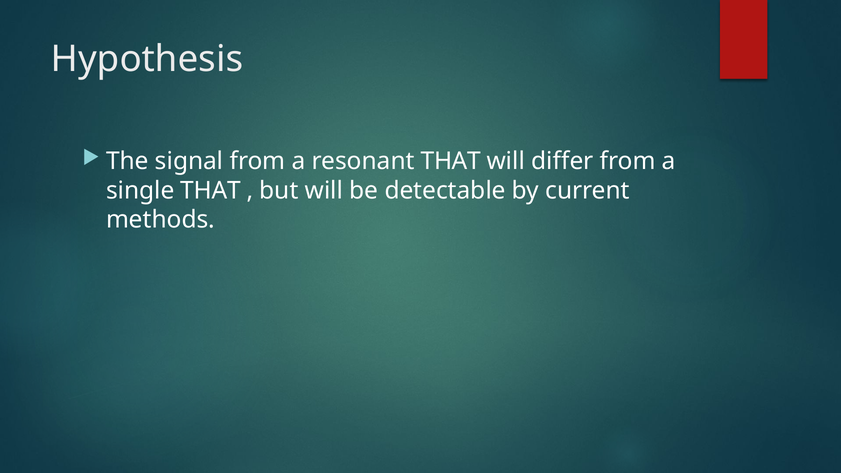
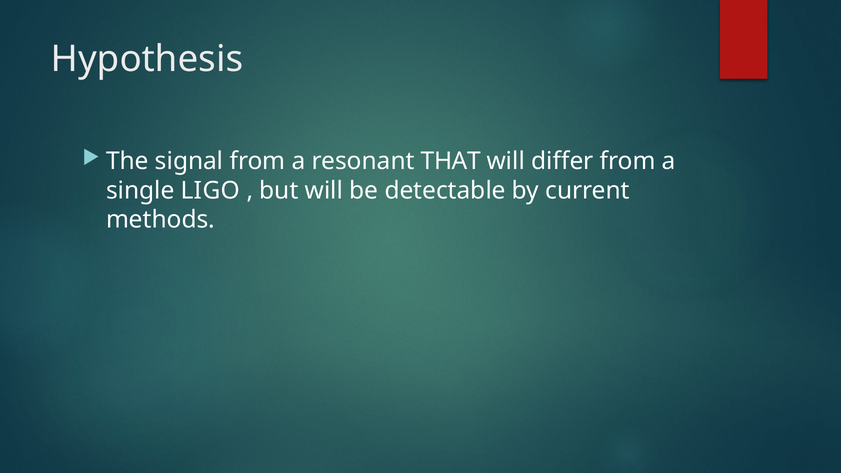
single THAT: THAT -> LIGO
